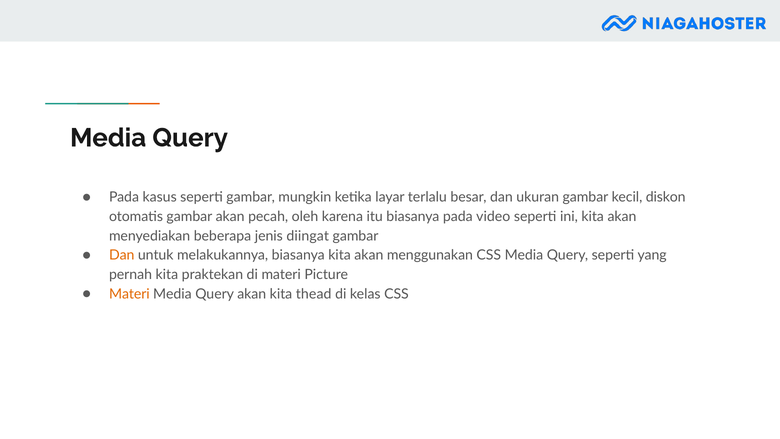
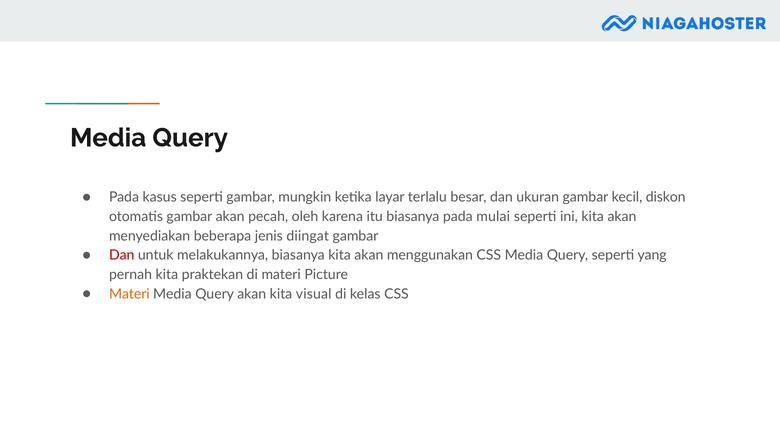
video: video -> mulai
Dan at (122, 255) colour: orange -> red
thead: thead -> visual
